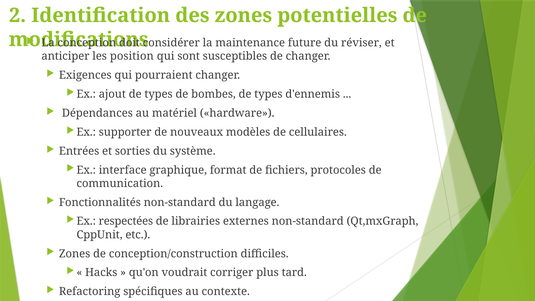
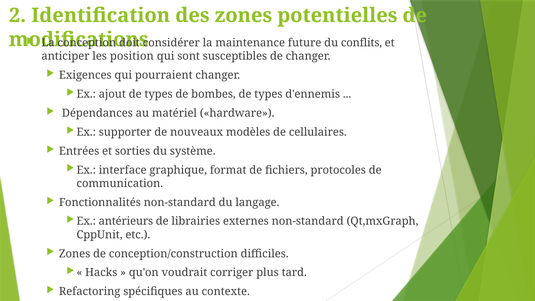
réviser: réviser -> conflits
respectées: respectées -> antérieurs
